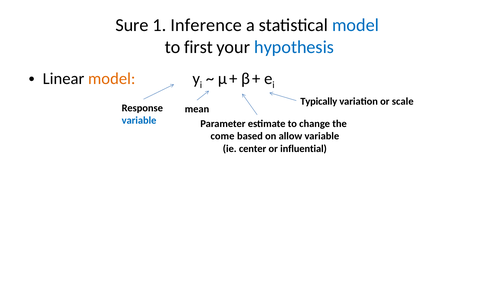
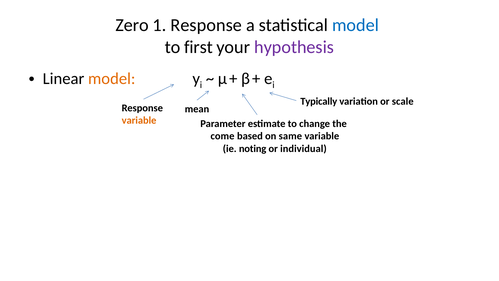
Sure: Sure -> Zero
1 Inference: Inference -> Response
hypothesis colour: blue -> purple
variable at (139, 120) colour: blue -> orange
allow: allow -> same
center: center -> noting
influential: influential -> individual
